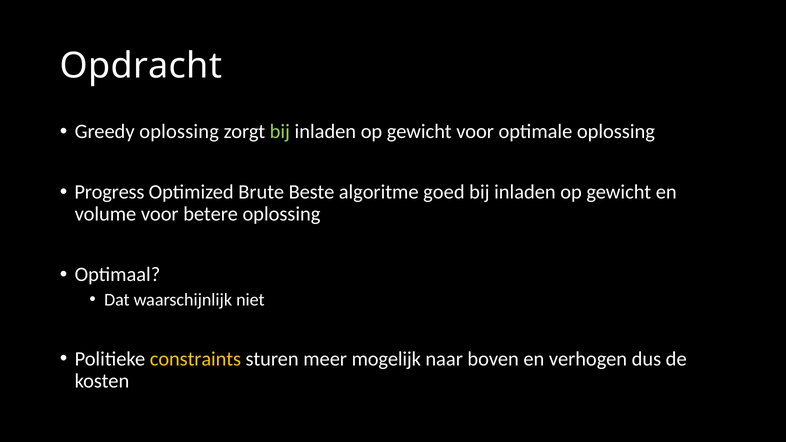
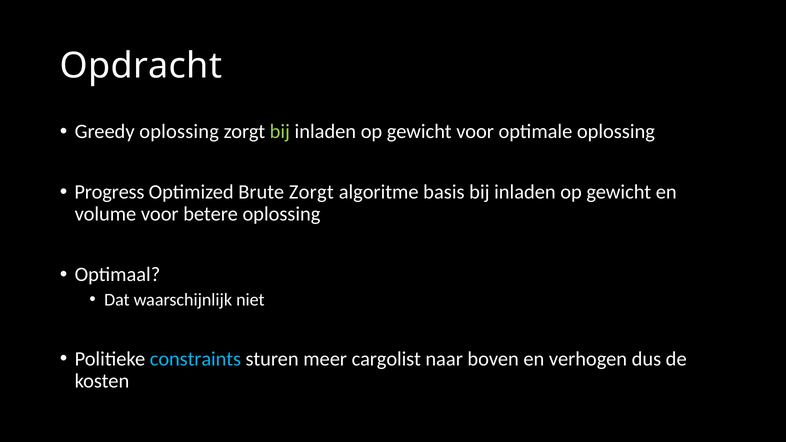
Brute Beste: Beste -> Zorgt
goed: goed -> basis
constraints colour: yellow -> light blue
mogelijk: mogelijk -> cargolist
